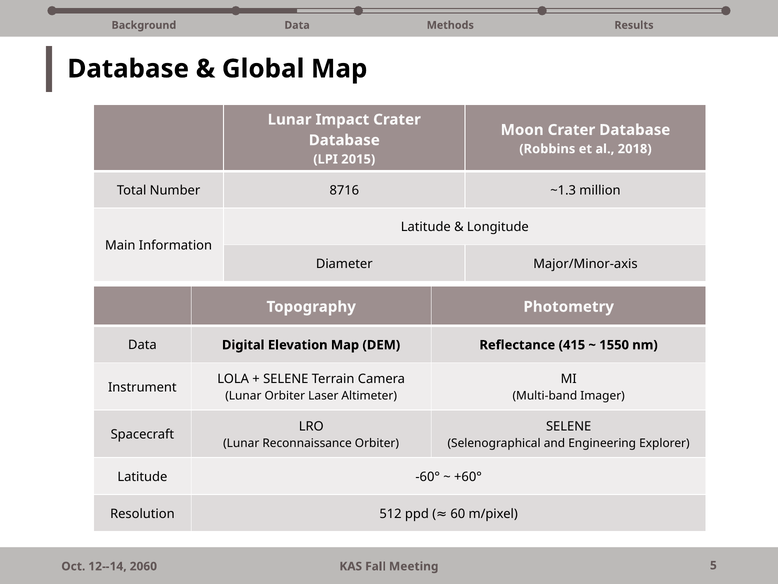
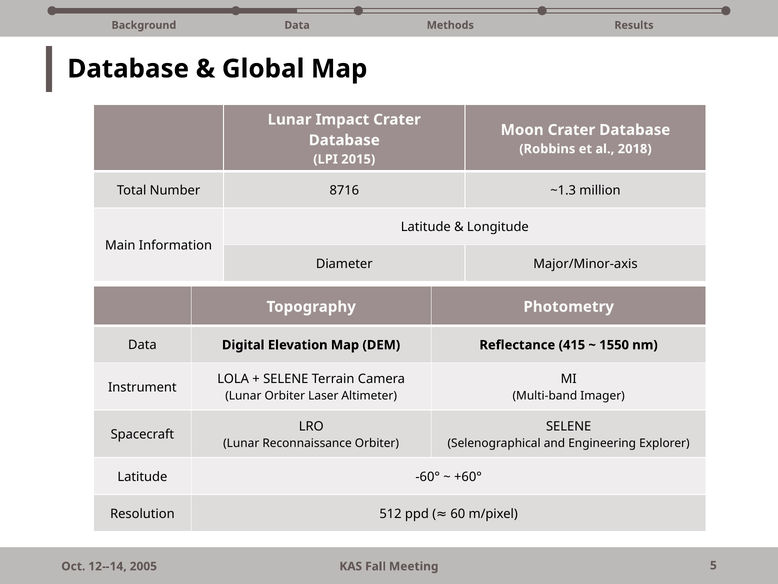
2060: 2060 -> 2005
